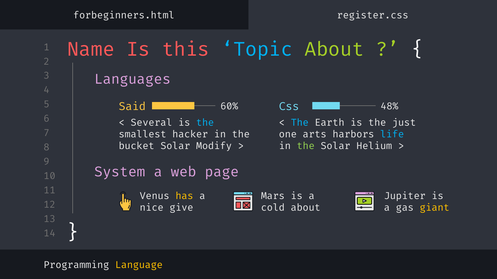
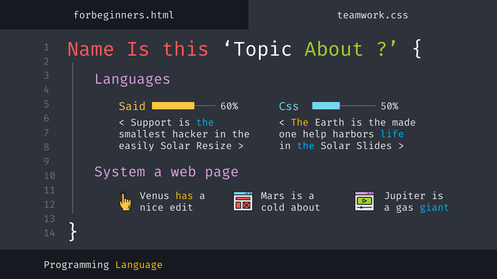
register.css: register.css -> teamwork.css
Topic colour: light blue -> white
48%: 48% -> 50%
Several: Several -> Support
The at (300, 123) colour: light blue -> yellow
just: just -> made
arts: arts -> help
bucket: bucket -> easily
Modify: Modify -> Resize
the at (306, 146) colour: light green -> light blue
Helium: Helium -> Slides
give: give -> edit
giant colour: yellow -> light blue
